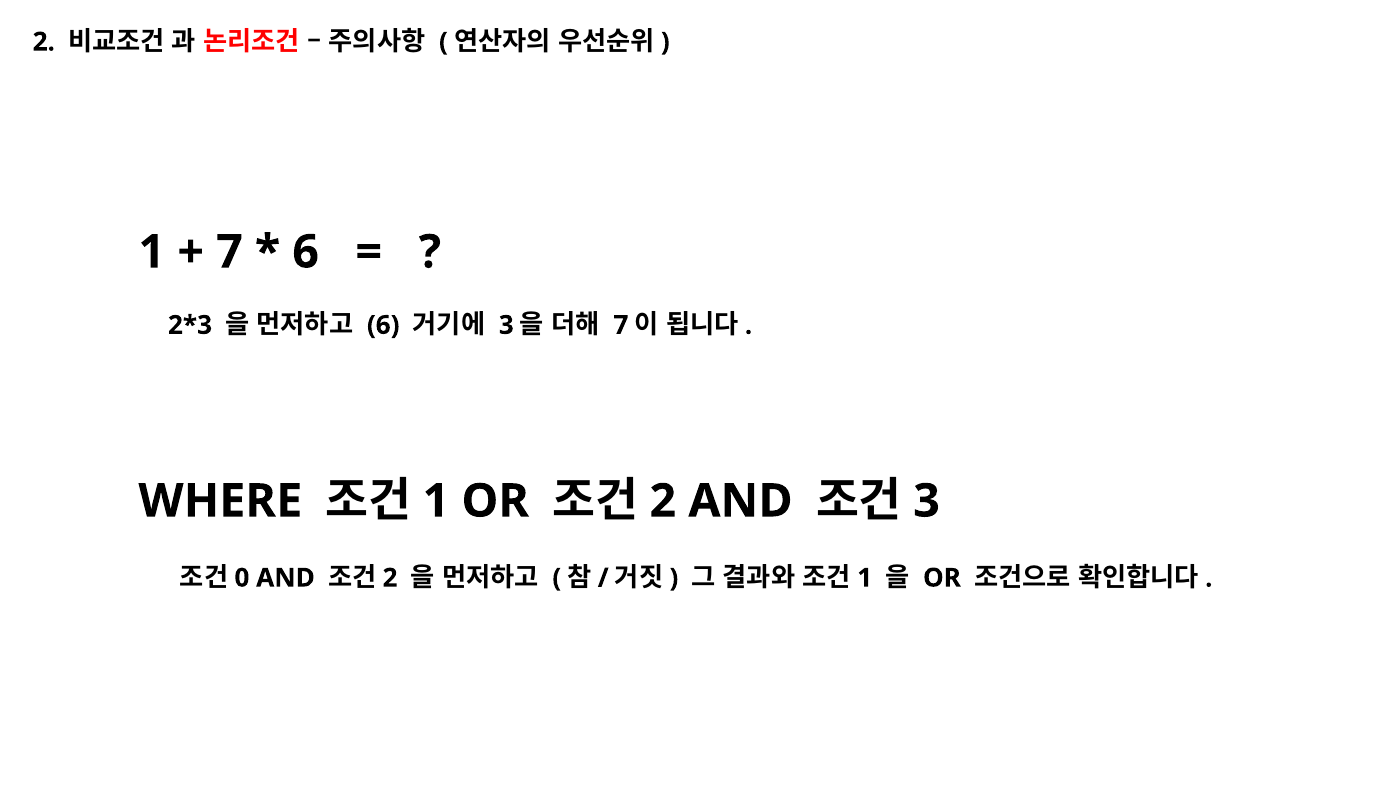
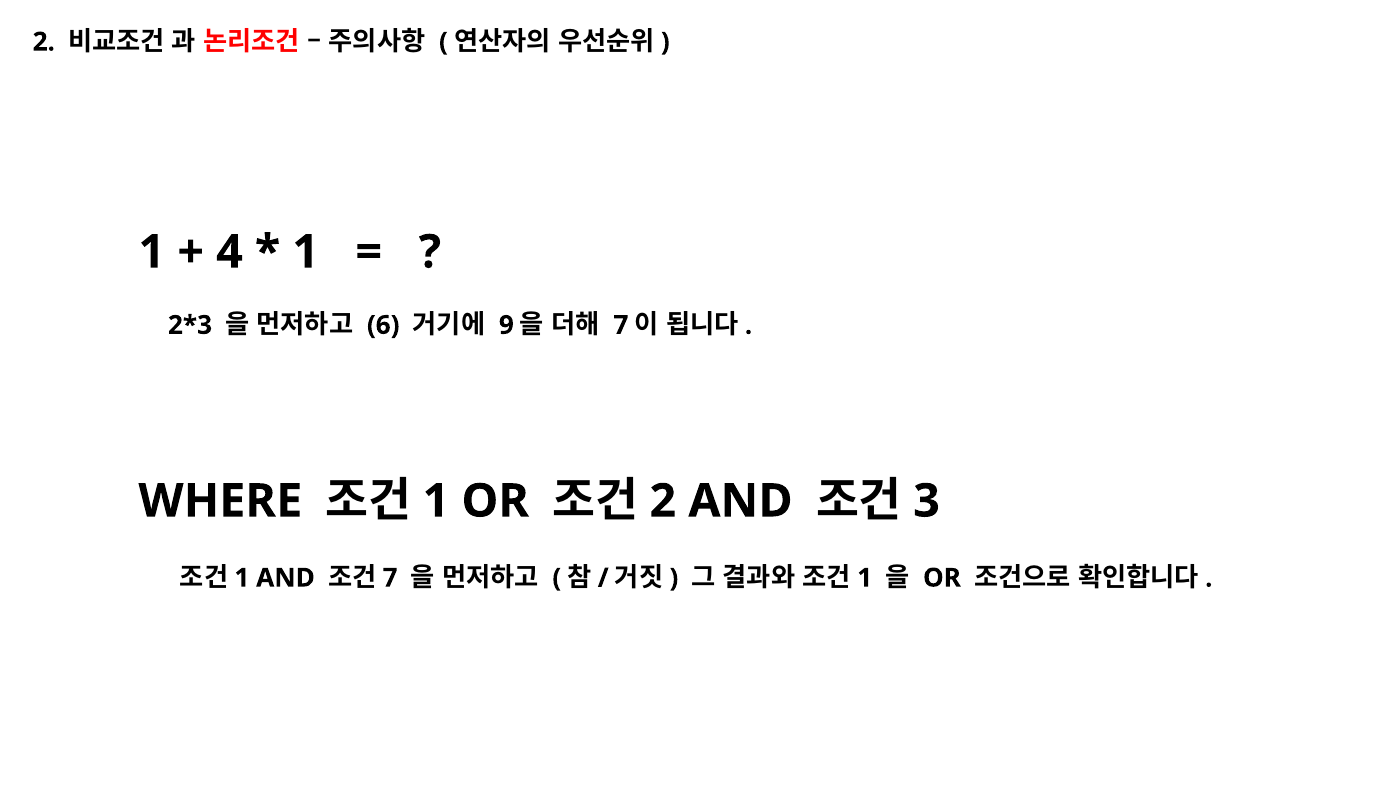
7 at (229, 252): 7 -> 4
6 at (306, 252): 6 -> 1
3 at (506, 325): 3 -> 9
0 at (242, 578): 0 -> 1
2 at (390, 578): 2 -> 7
